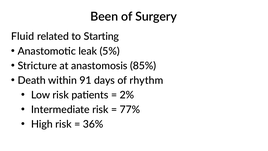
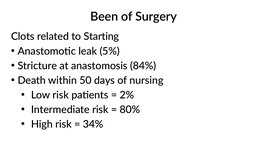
Fluid: Fluid -> Clots
85%: 85% -> 84%
91: 91 -> 50
rhythm: rhythm -> nursing
77%: 77% -> 80%
36%: 36% -> 34%
